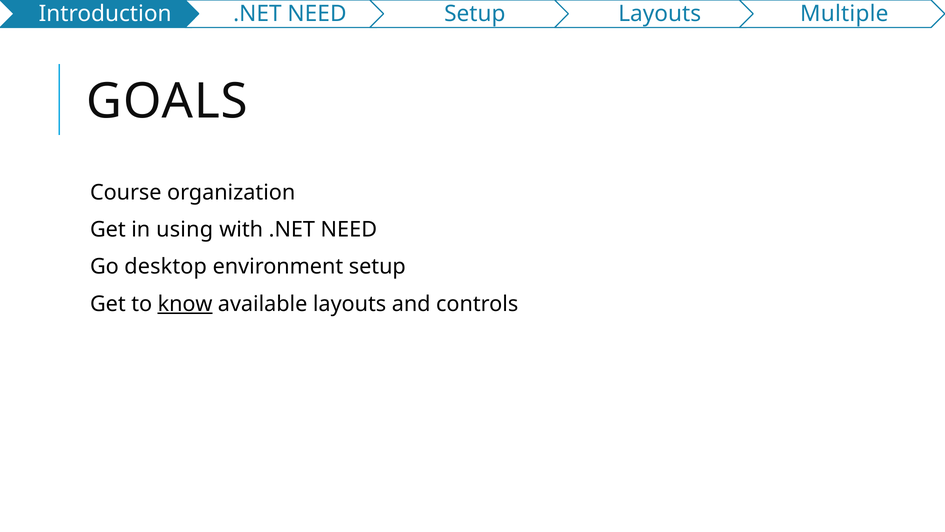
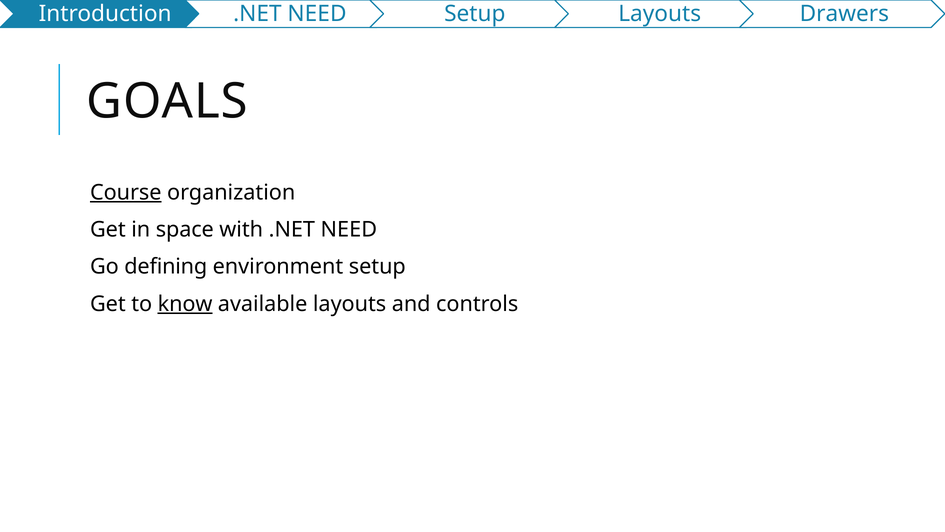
Multiple: Multiple -> Drawers
Course underline: none -> present
using: using -> space
desktop: desktop -> defining
